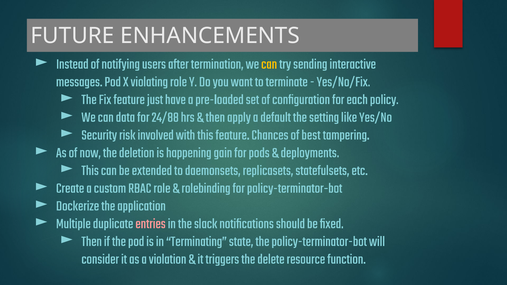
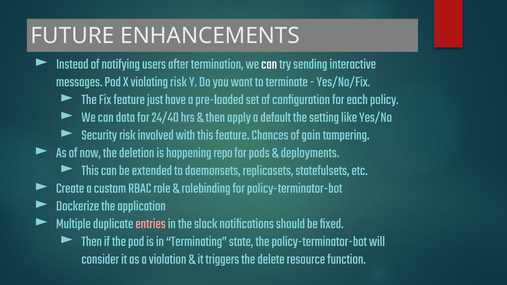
can at (269, 64) colour: yellow -> white
violating role: role -> risk
24/88: 24/88 -> 24/40
best: best -> gain
gain: gain -> repo
